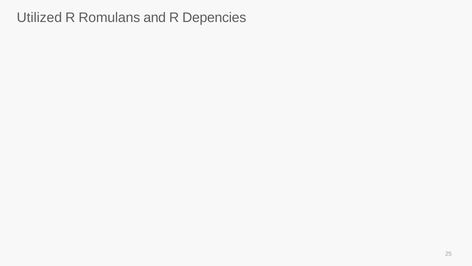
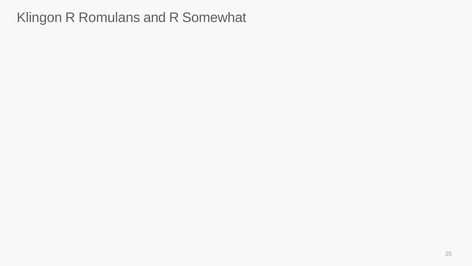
Utilized: Utilized -> Klingon
Depencies: Depencies -> Somewhat
